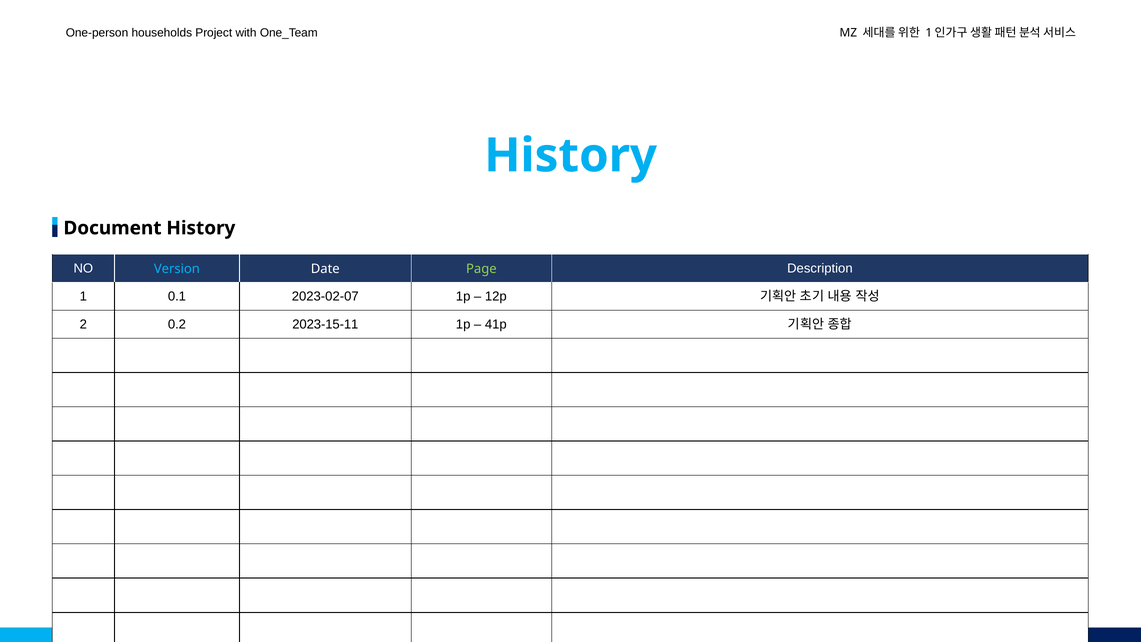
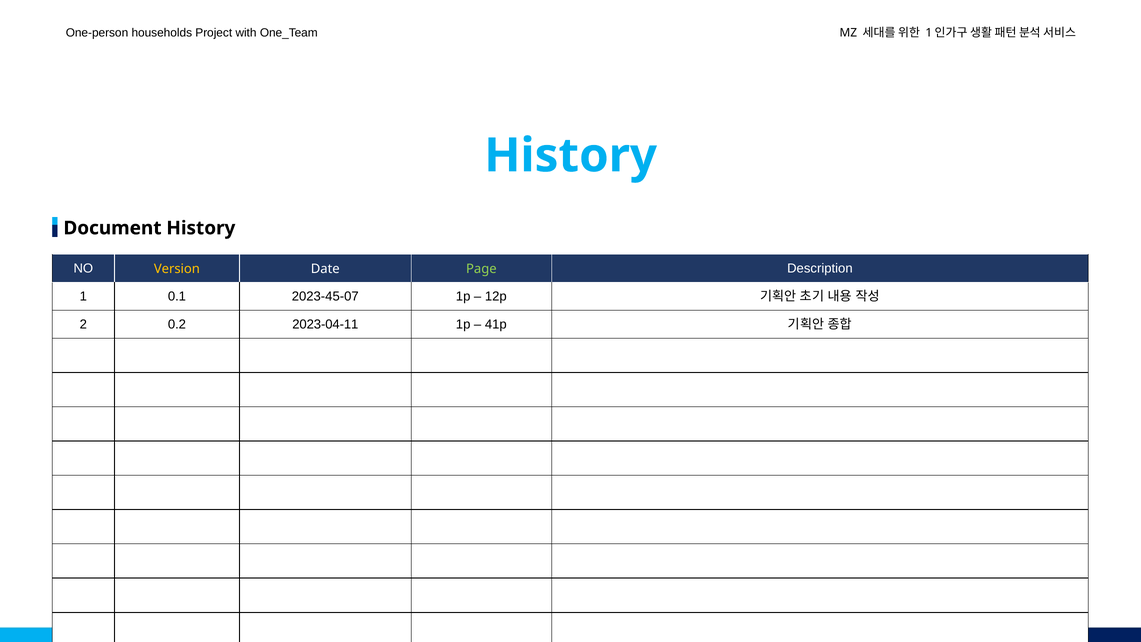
Version colour: light blue -> yellow
2023-02-07: 2023-02-07 -> 2023-45-07
2023-15-11: 2023-15-11 -> 2023-04-11
